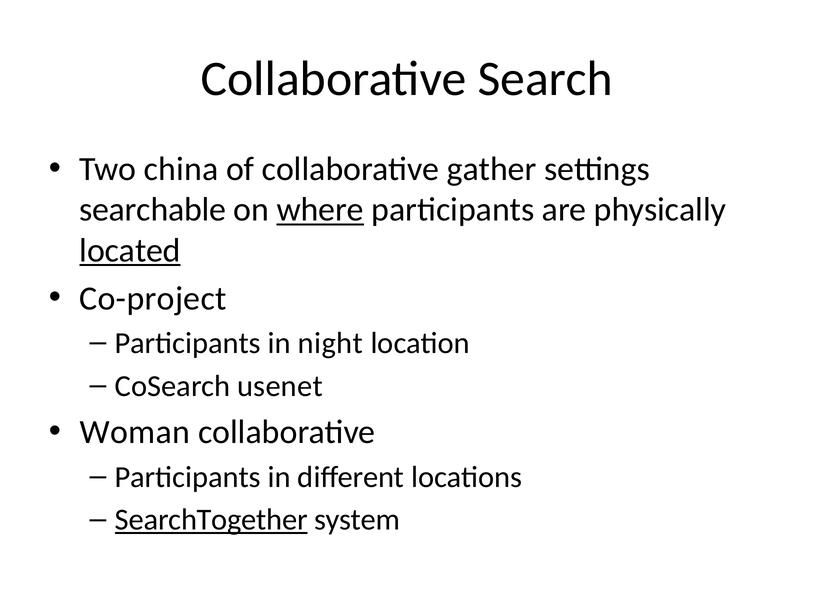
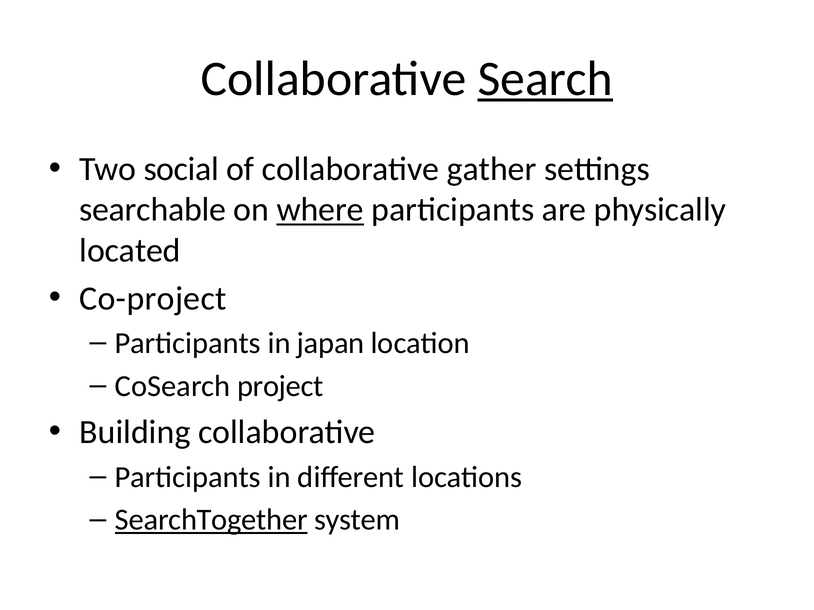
Search underline: none -> present
china: china -> social
located underline: present -> none
night: night -> japan
usenet: usenet -> project
Woman: Woman -> Building
